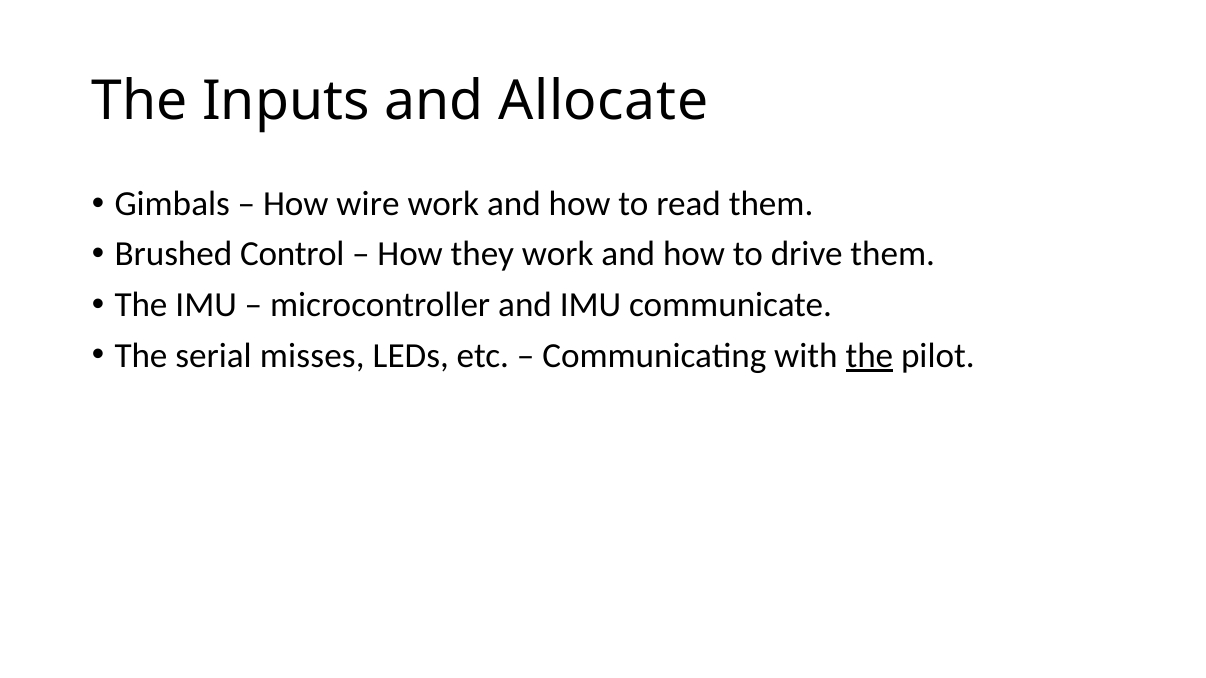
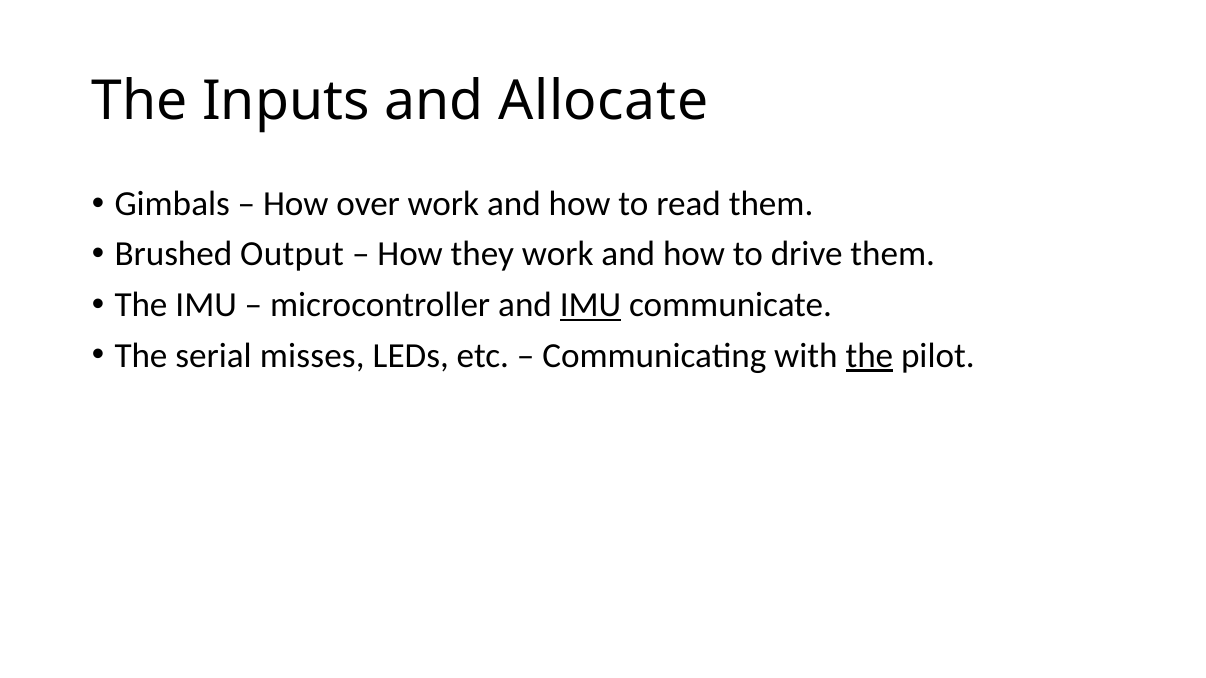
wire: wire -> over
Control: Control -> Output
IMU at (590, 305) underline: none -> present
